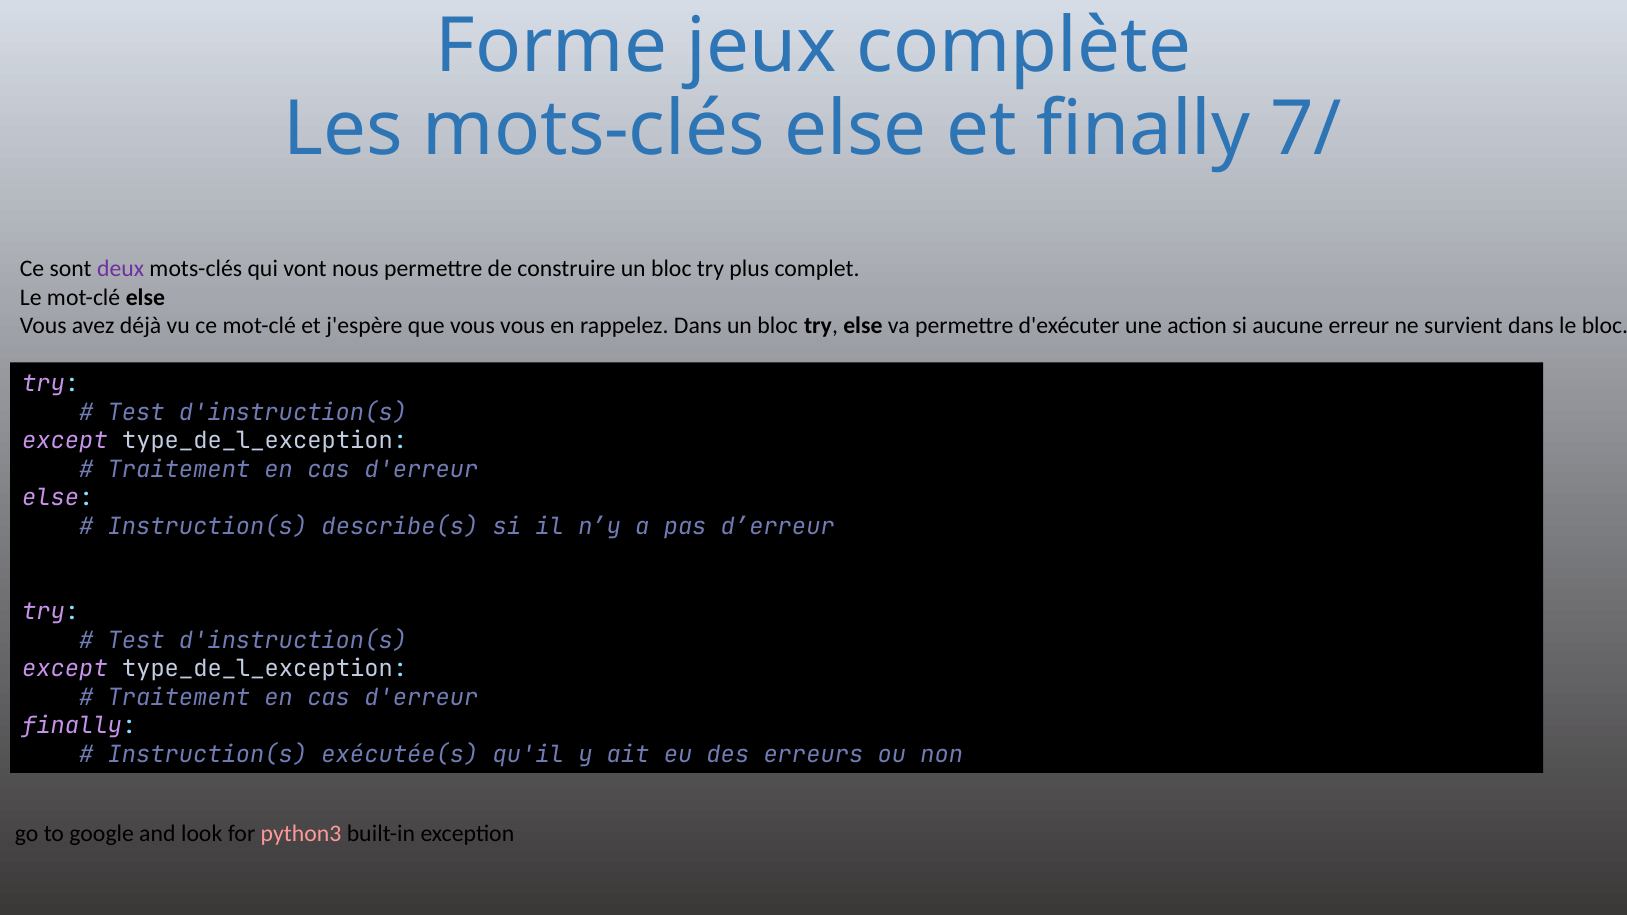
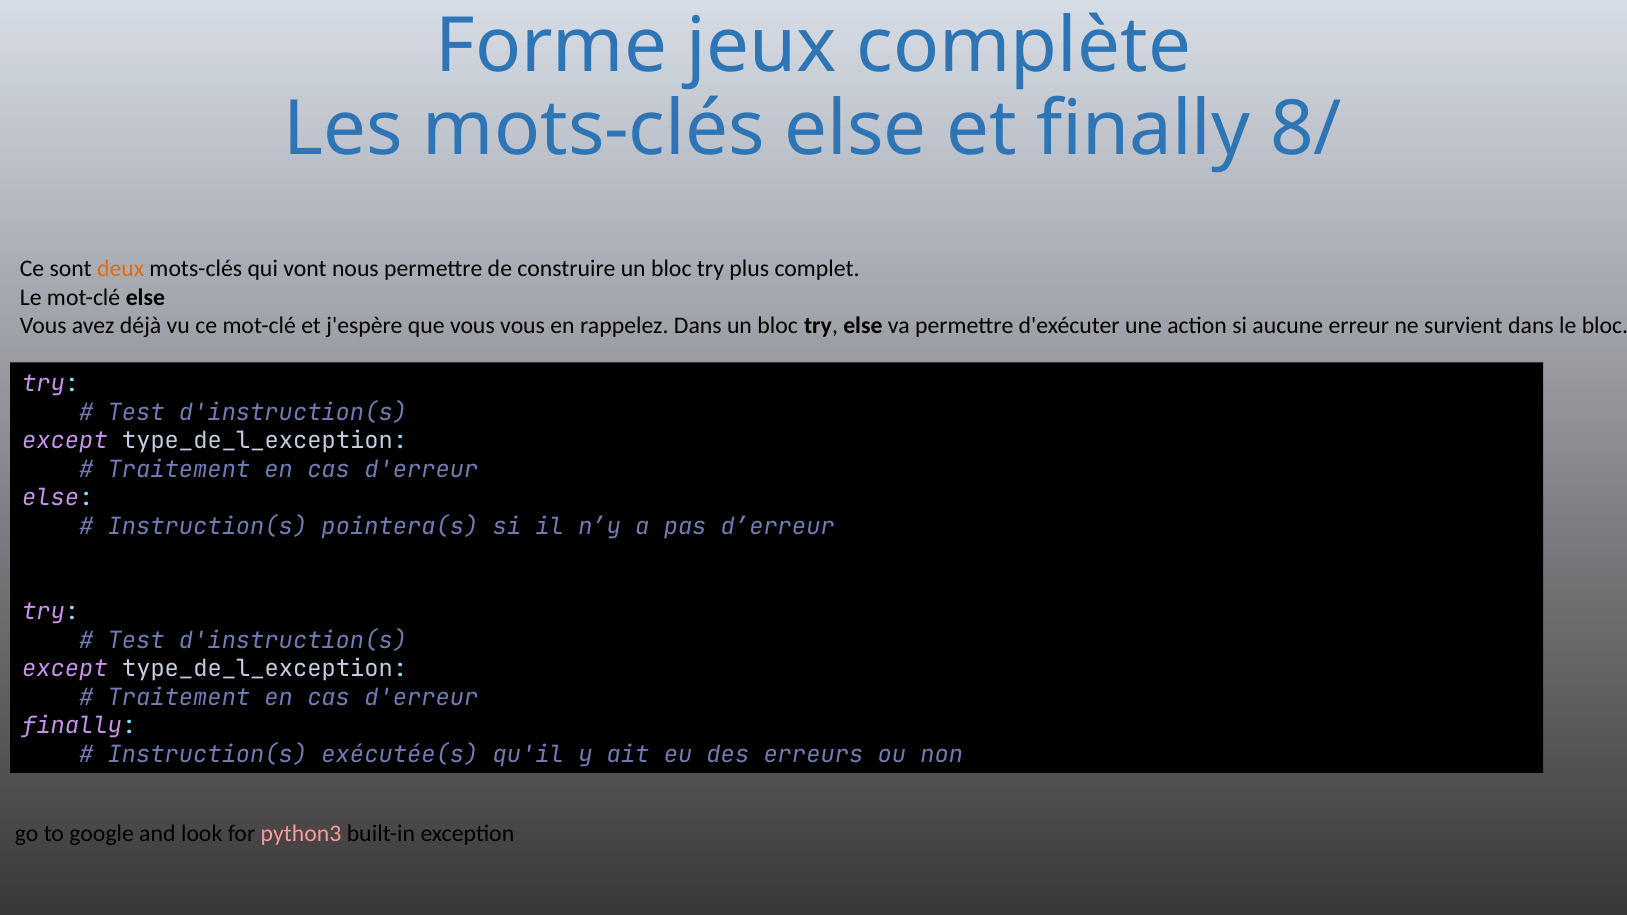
7/: 7/ -> 8/
deux colour: purple -> orange
describe(s: describe(s -> pointera(s
